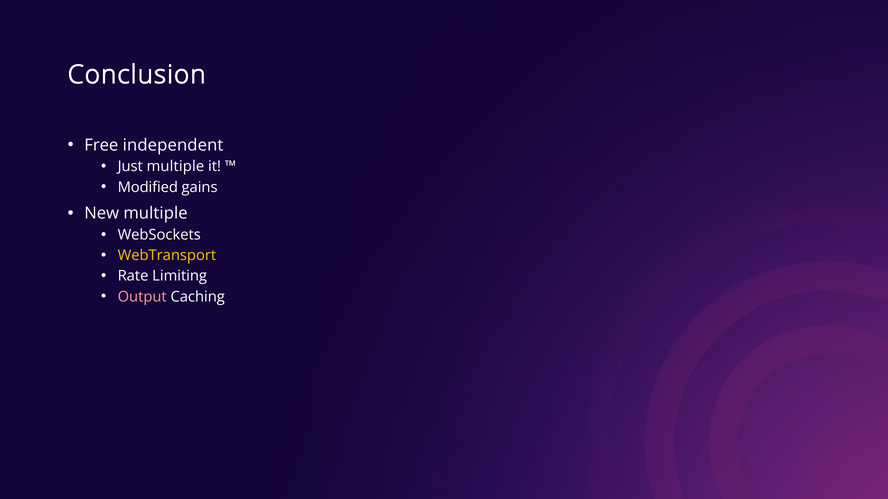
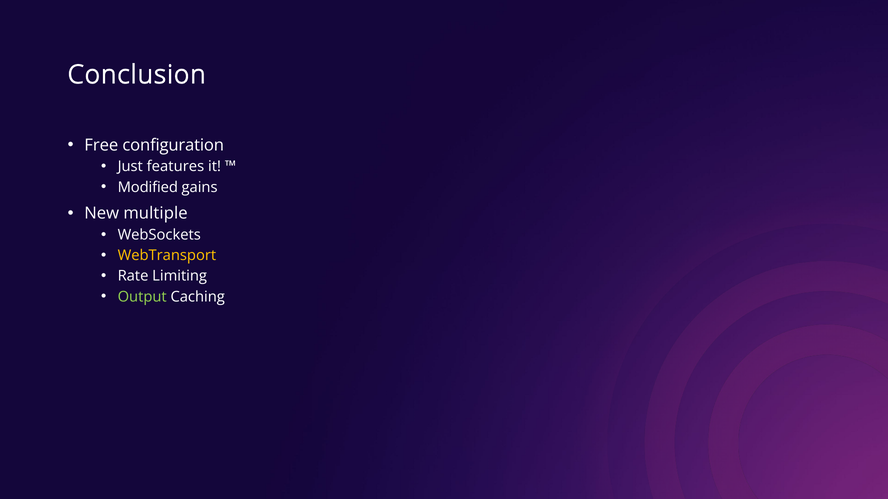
independent: independent -> configuration
Just multiple: multiple -> features
Output colour: pink -> light green
